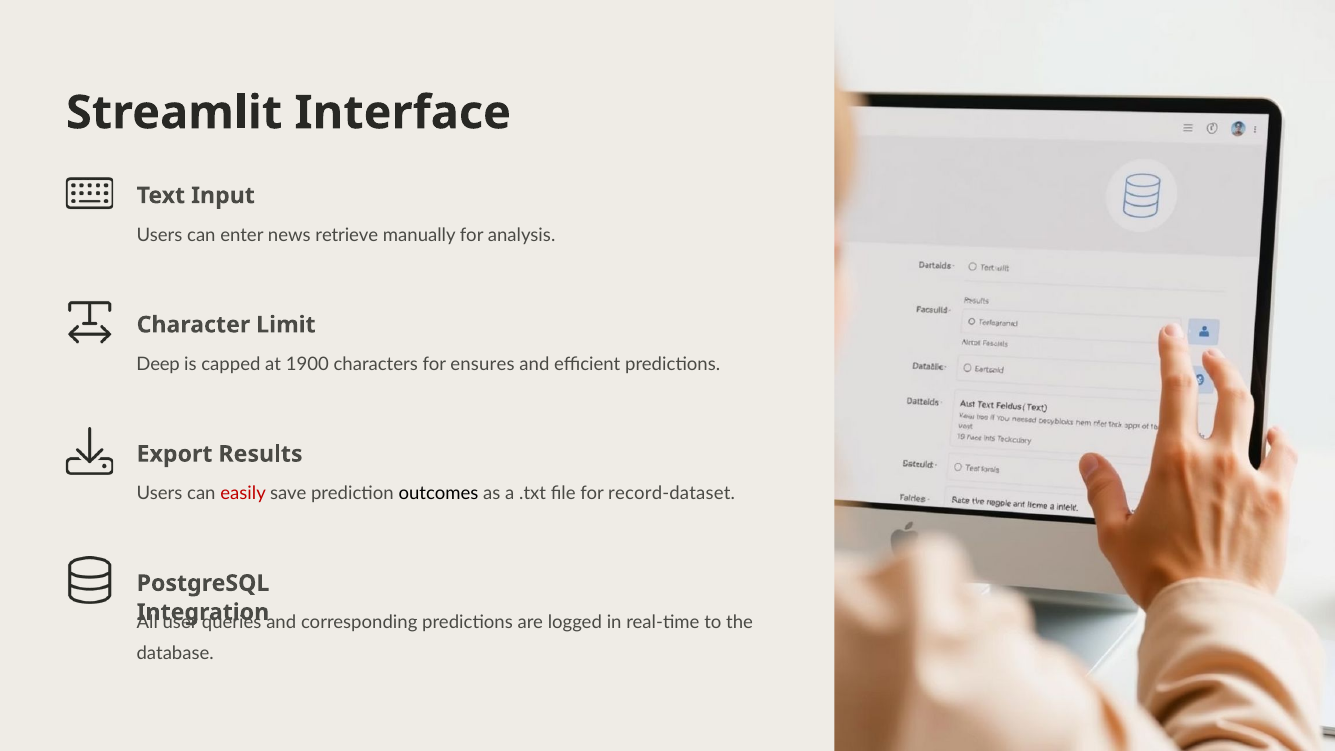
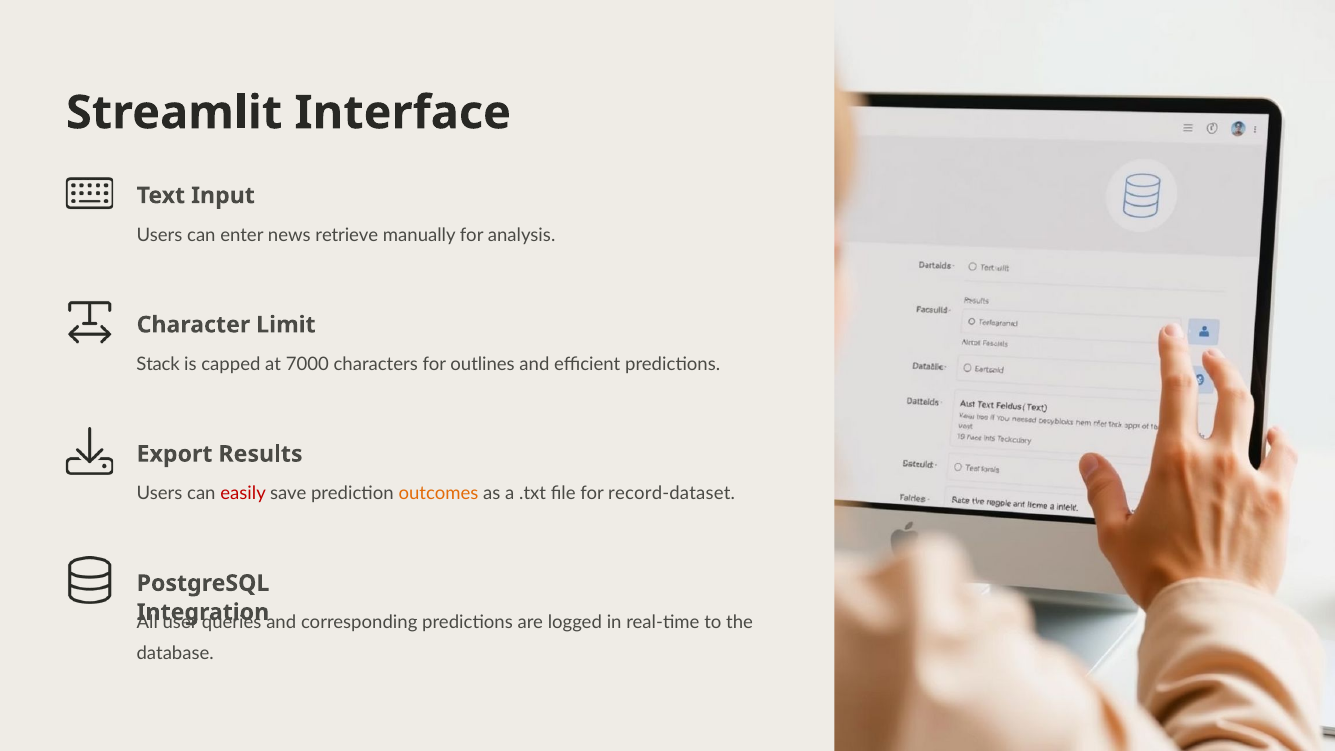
Deep: Deep -> Stack
1900: 1900 -> 7000
ensures: ensures -> outlines
outcomes colour: black -> orange
